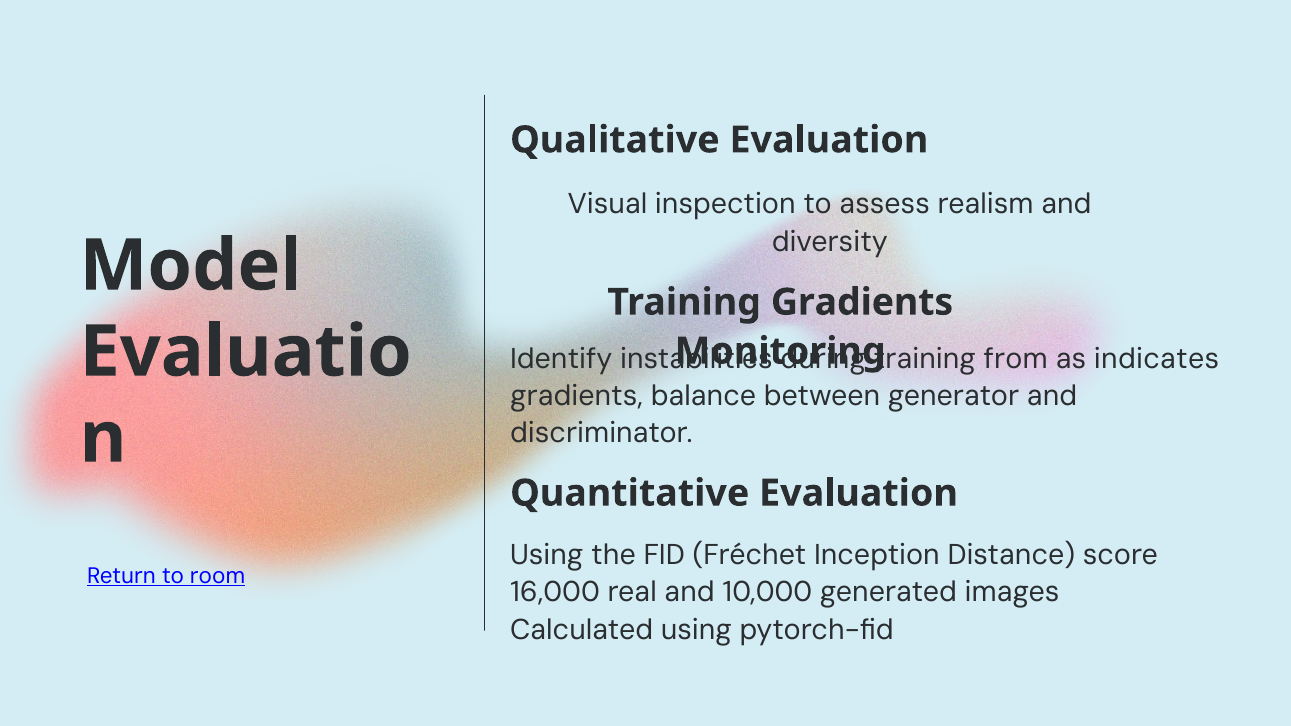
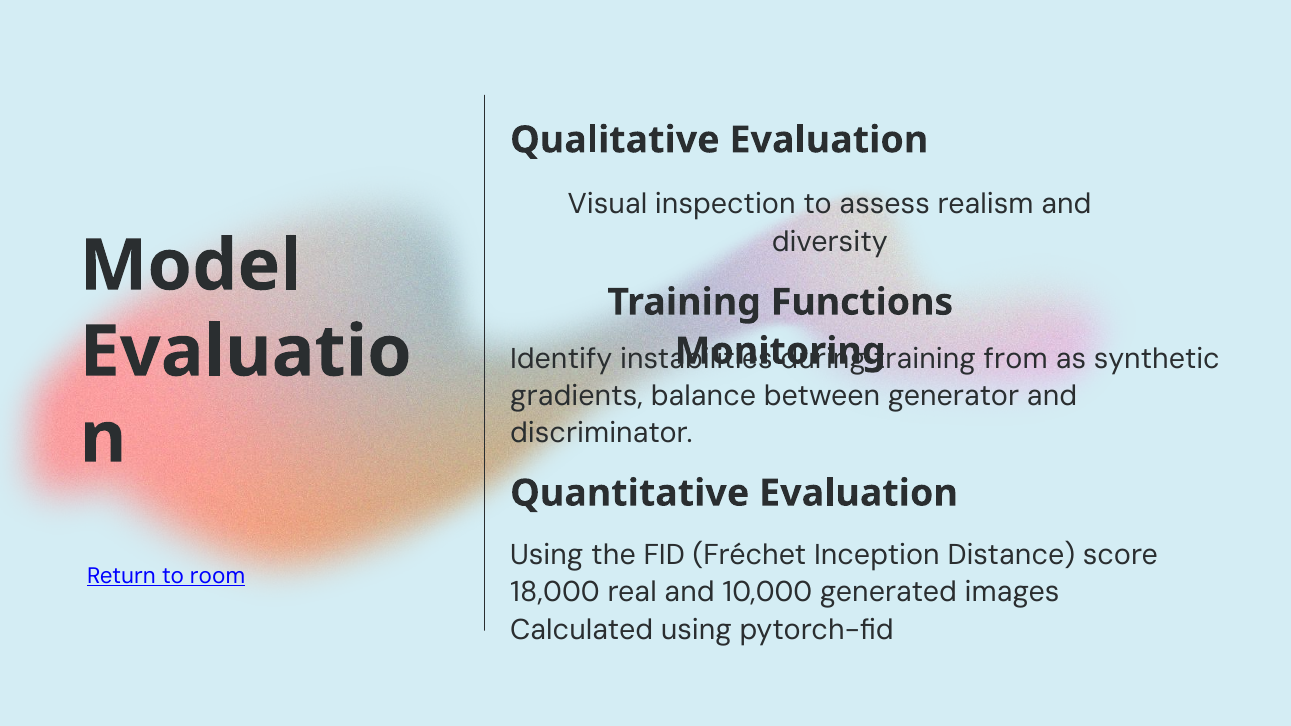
Training Gradients: Gradients -> Functions
indicates: indicates -> synthetic
16,000: 16,000 -> 18,000
